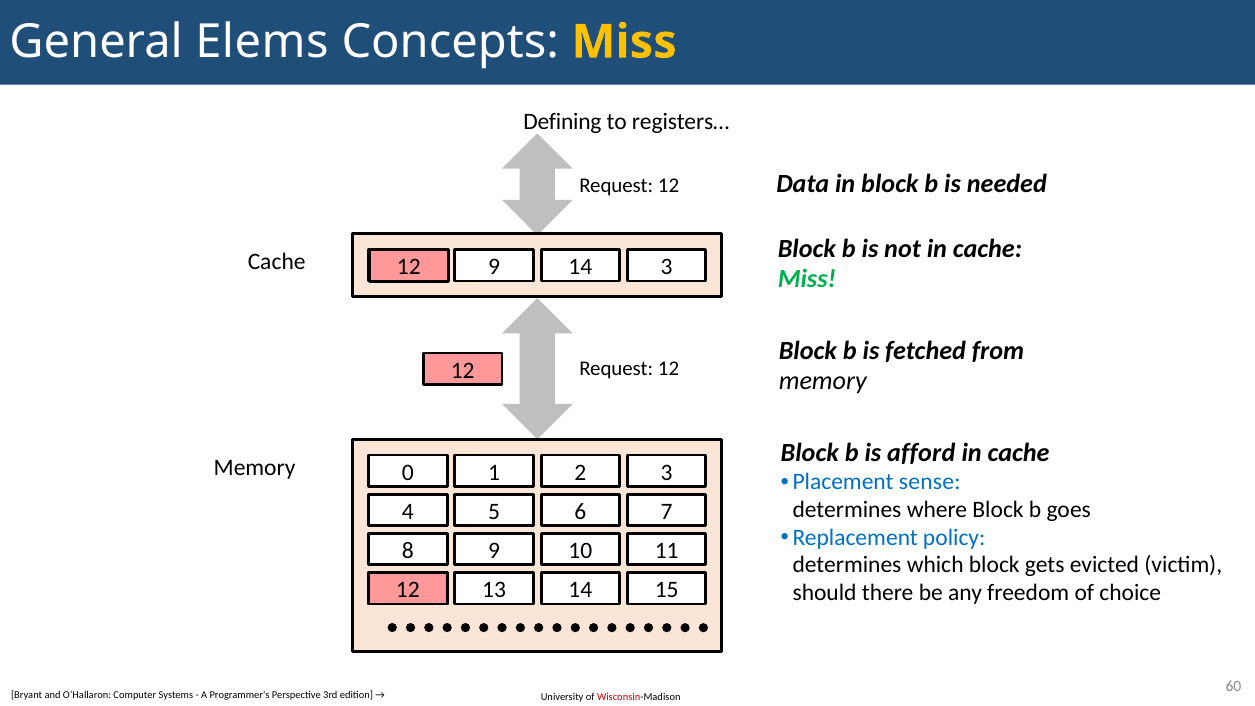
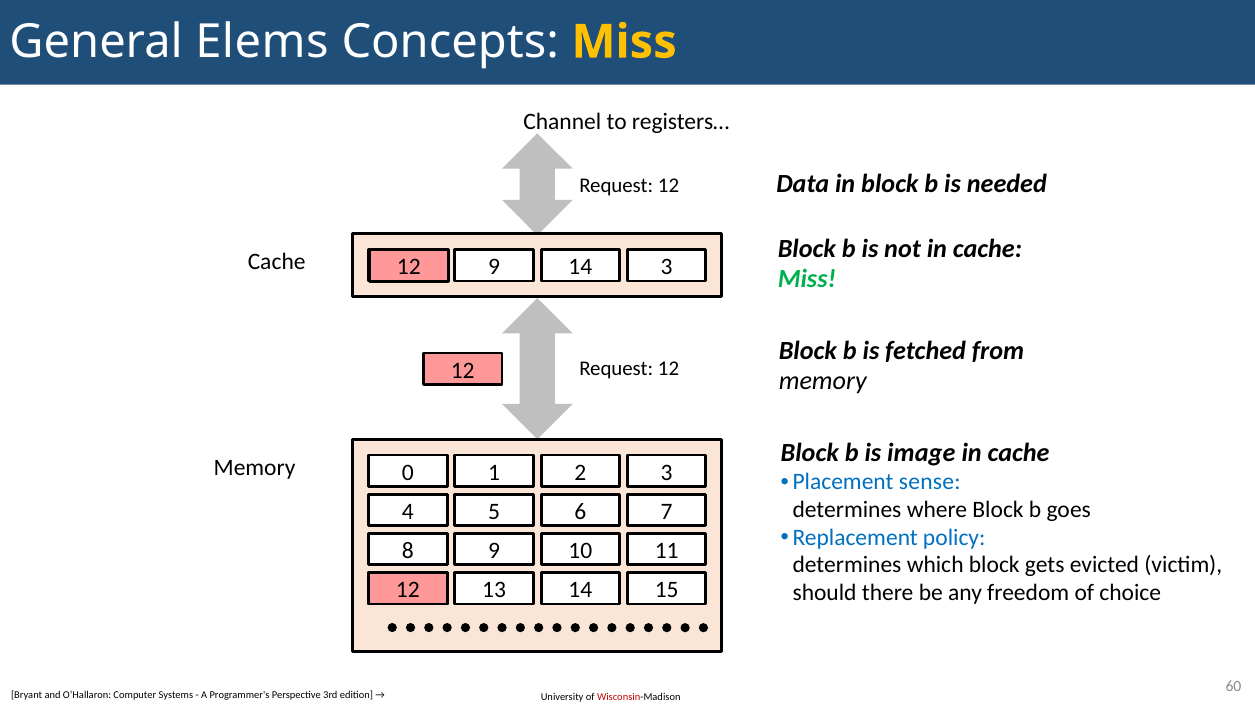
Defining: Defining -> Channel
afford: afford -> image
